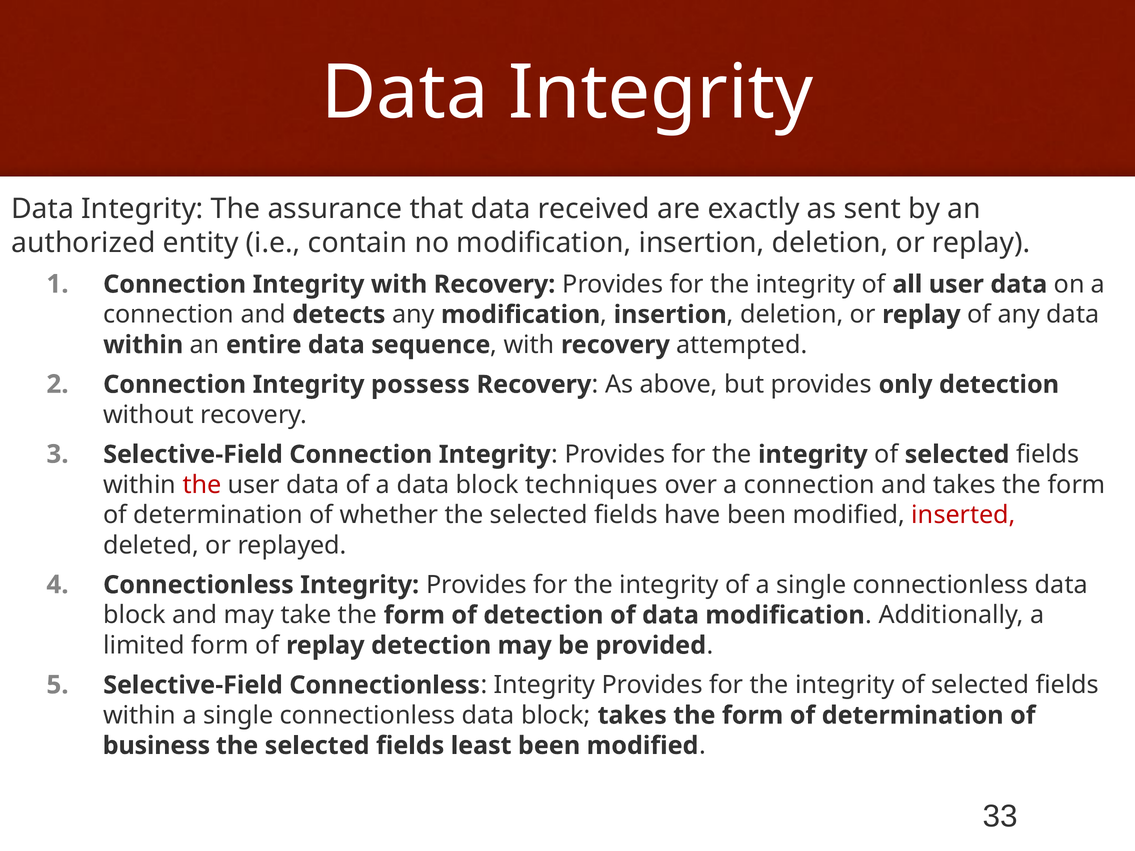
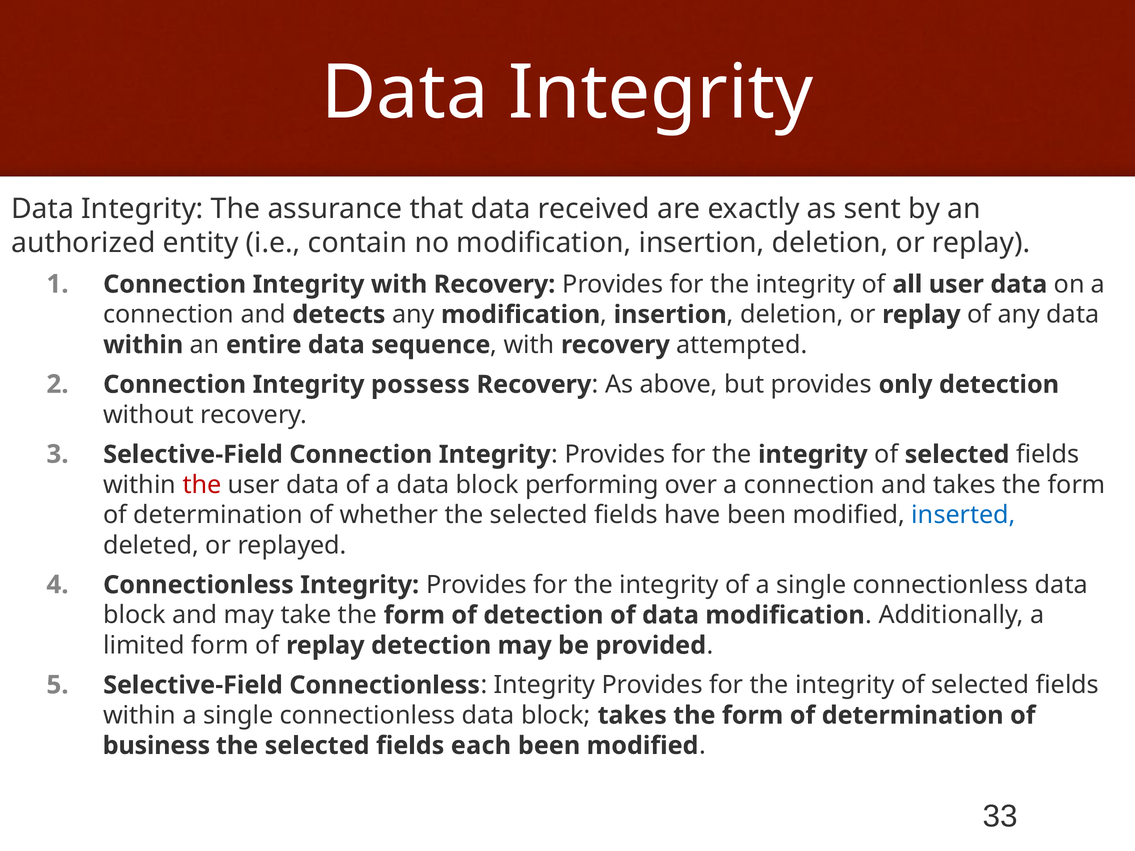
techniques: techniques -> performing
inserted colour: red -> blue
least: least -> each
